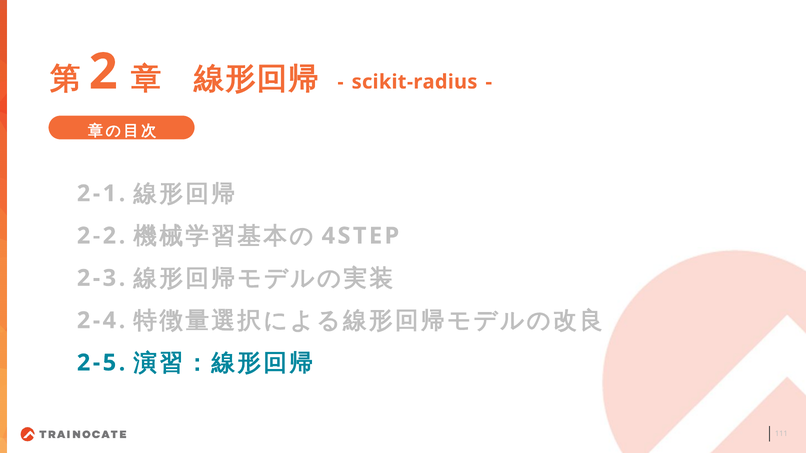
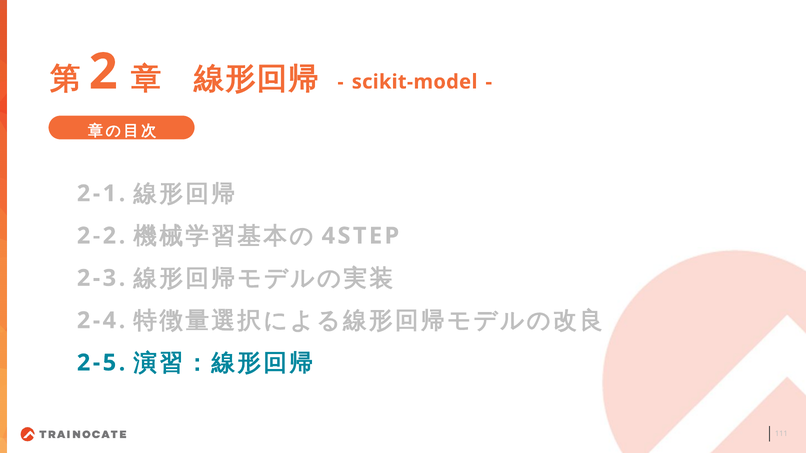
scikit-radius: scikit-radius -> scikit-model
